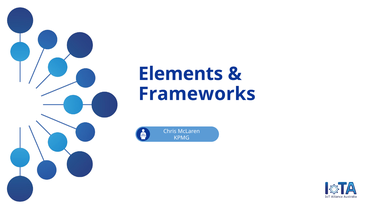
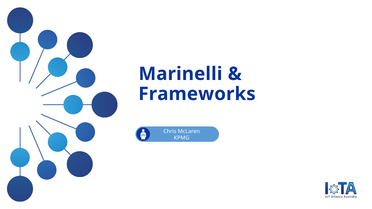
Elements: Elements -> Marinelli
